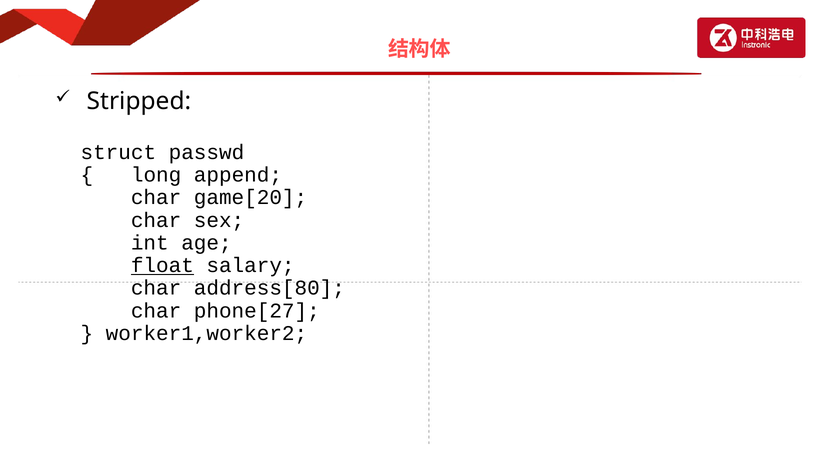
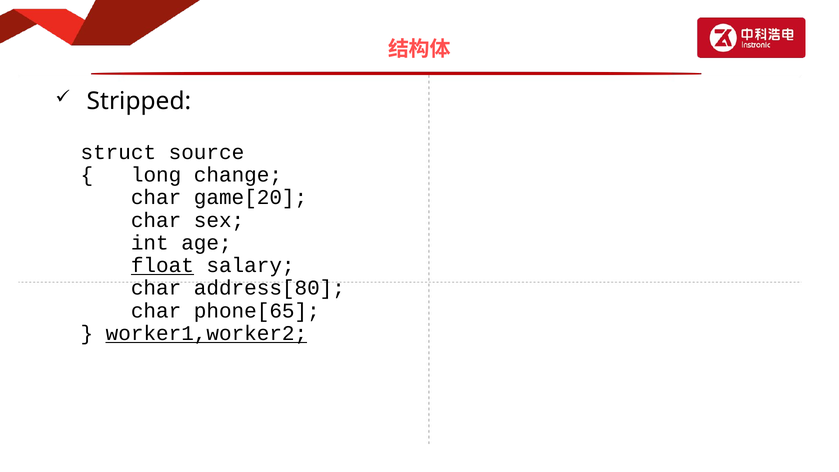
passwd: passwd -> source
append: append -> change
phone[27: phone[27 -> phone[65
worker1,worker2 underline: none -> present
